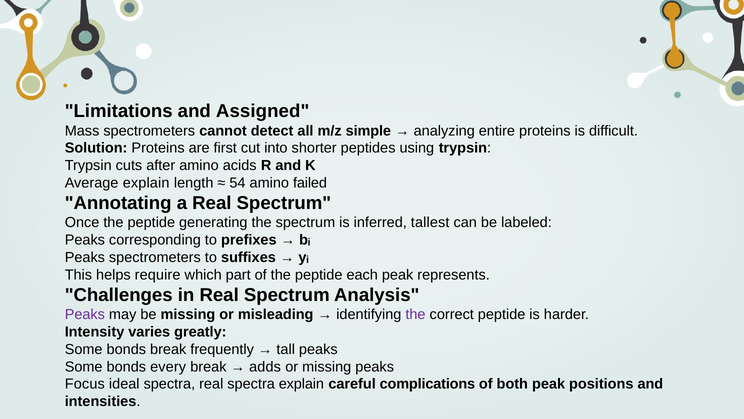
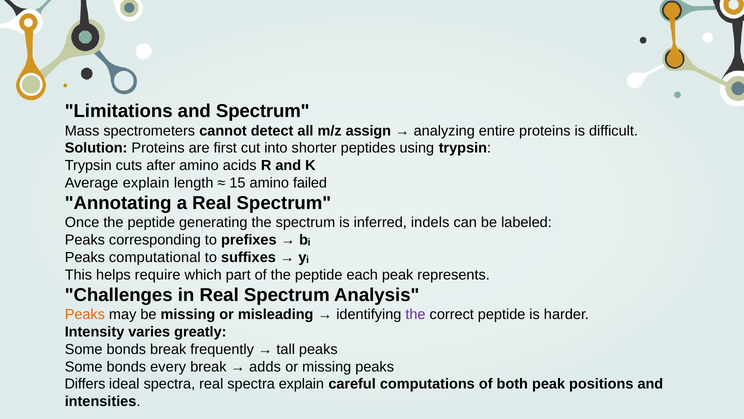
and Assigned: Assigned -> Spectrum
simple: simple -> assign
54: 54 -> 15
tallest: tallest -> indels
Peaks spectrometers: spectrometers -> computational
Peaks at (85, 314) colour: purple -> orange
Focus: Focus -> Differs
complications: complications -> computations
